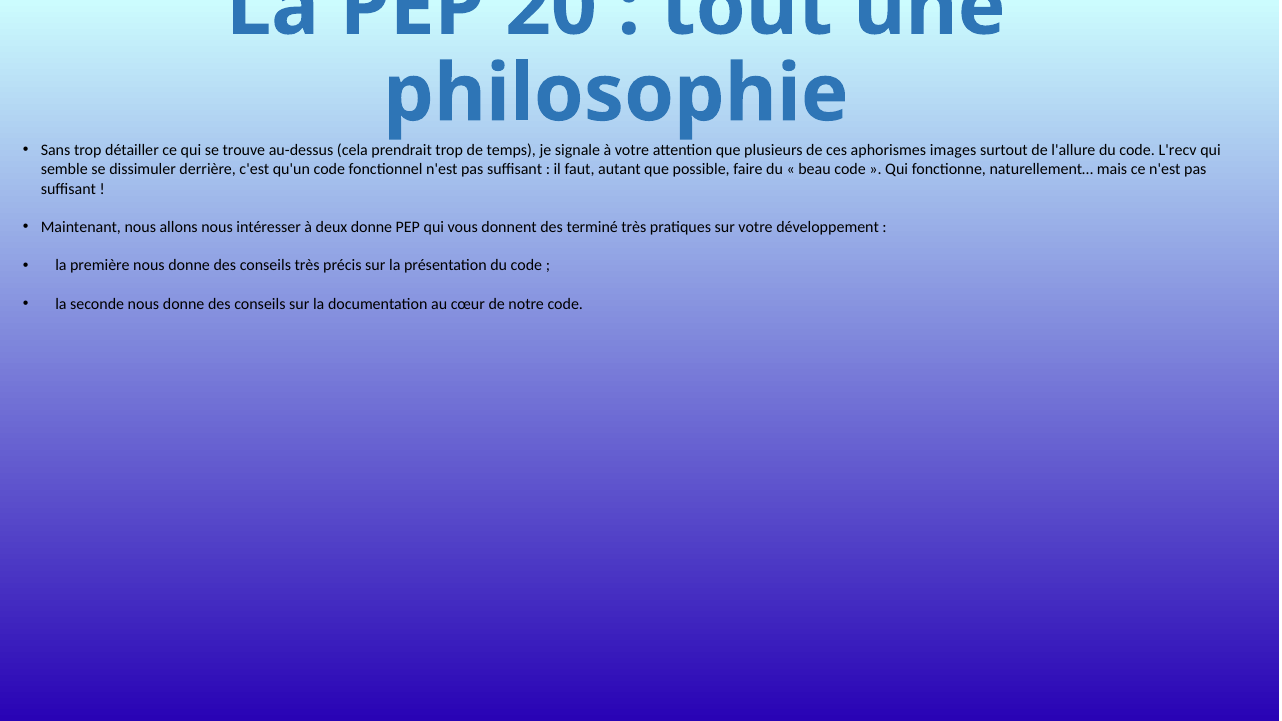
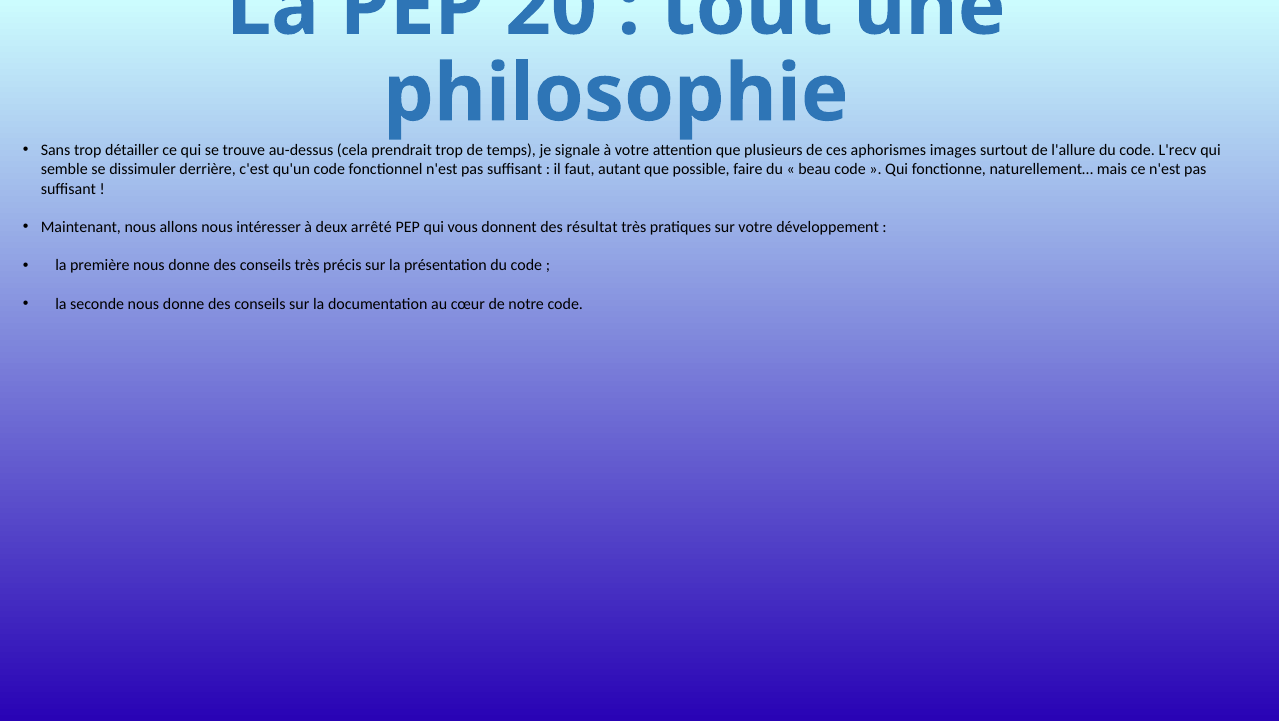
deux donne: donne -> arrêté
terminé: terminé -> résultat
